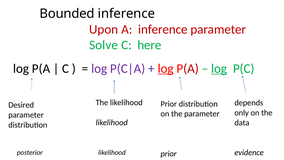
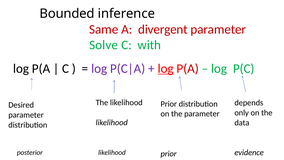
Upon: Upon -> Same
A inference: inference -> divergent
here: here -> with
log at (219, 68) underline: present -> none
